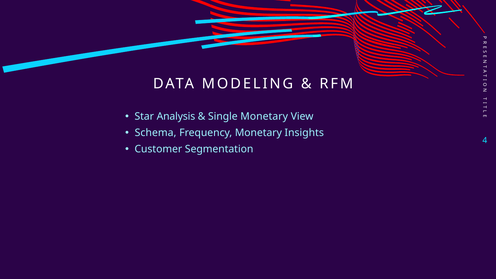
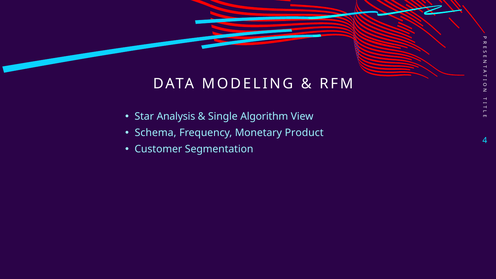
Single Monetary: Monetary -> Algorithm
Insights: Insights -> Product
